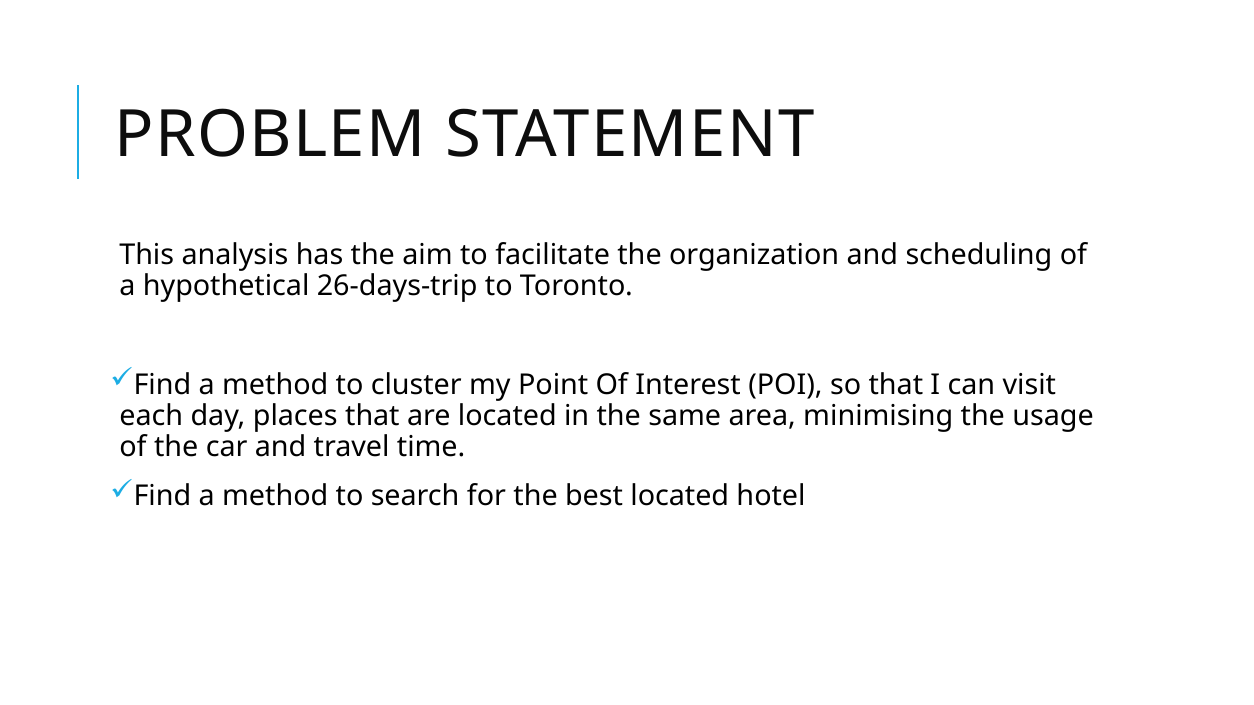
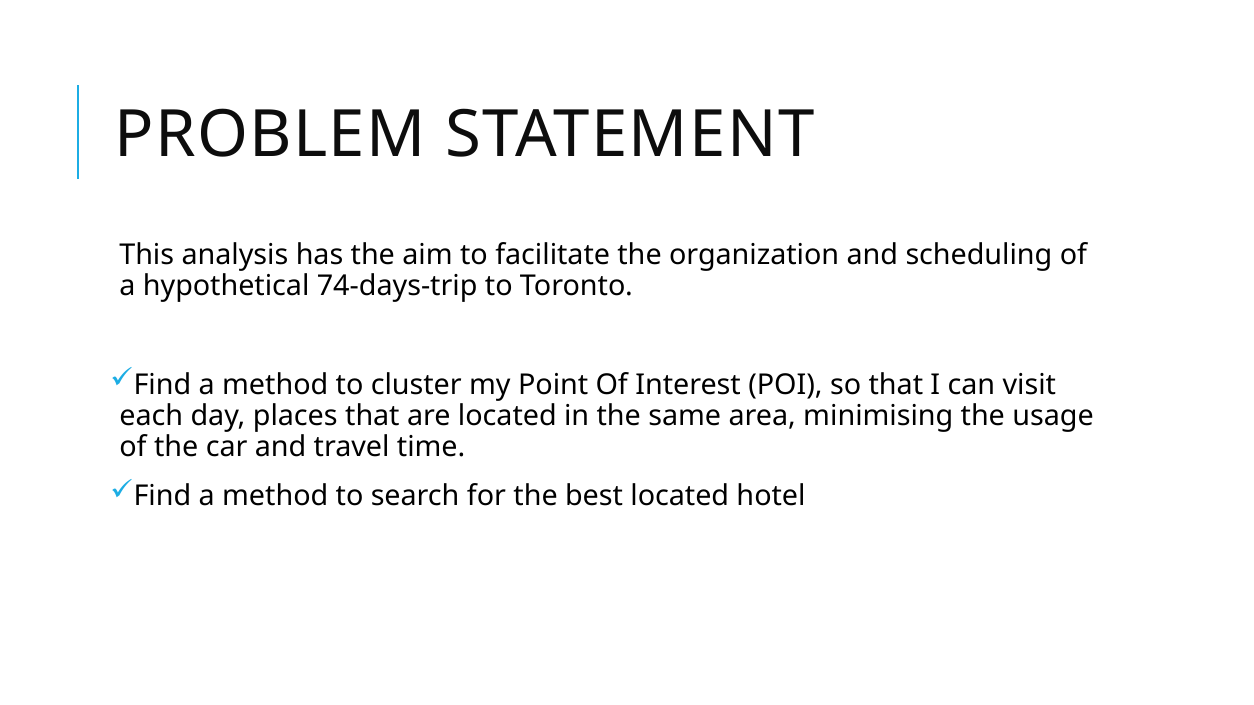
26-days-trip: 26-days-trip -> 74-days-trip
